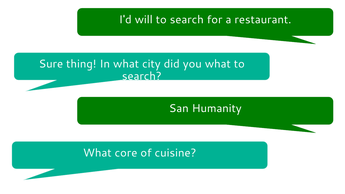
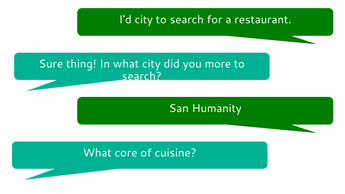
I'd will: will -> city
you what: what -> more
